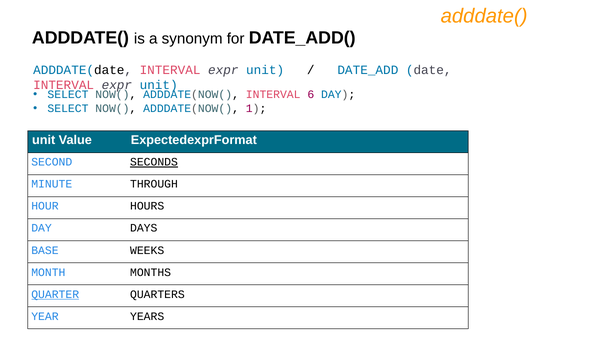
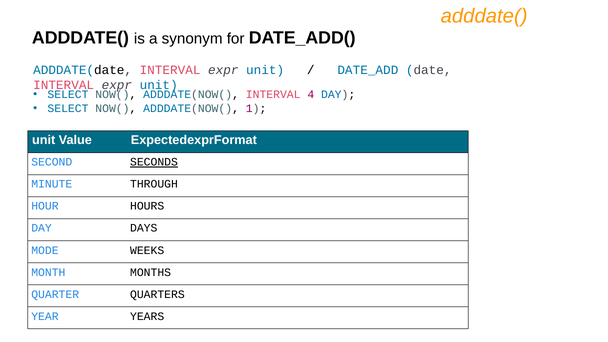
6: 6 -> 4
BASE: BASE -> MODE
QUARTER underline: present -> none
